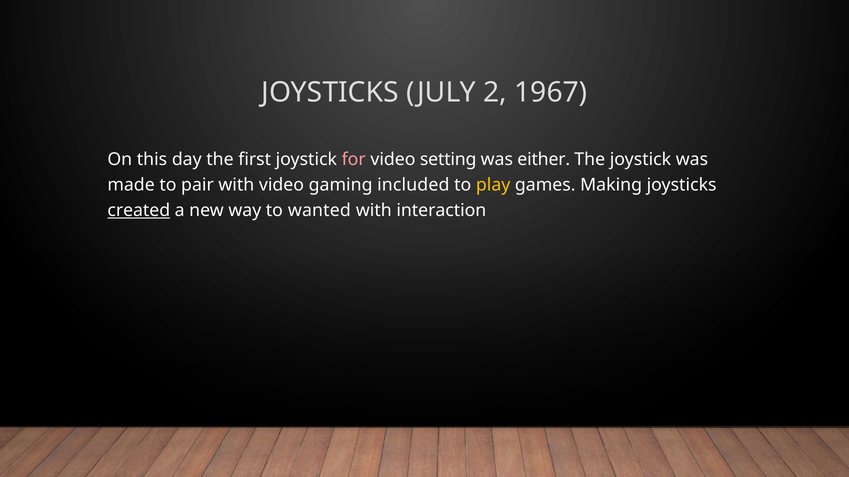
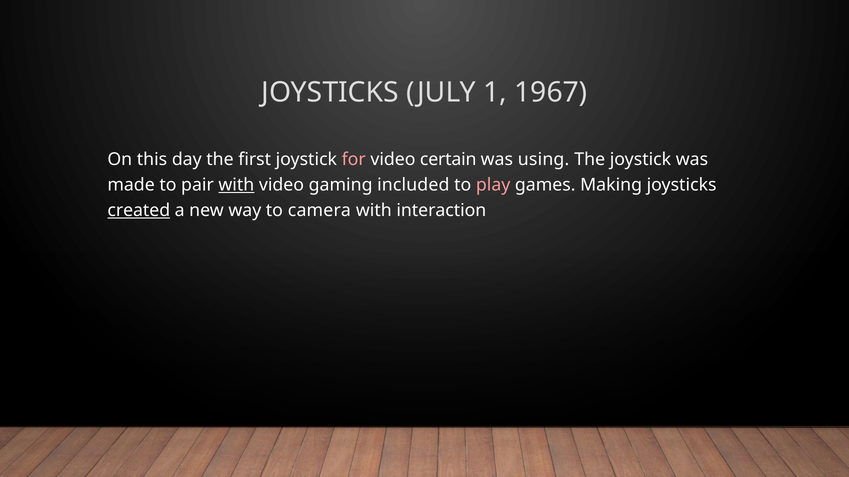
2: 2 -> 1
setting: setting -> certain
either: either -> using
with at (236, 185) underline: none -> present
play colour: yellow -> pink
wanted: wanted -> camera
